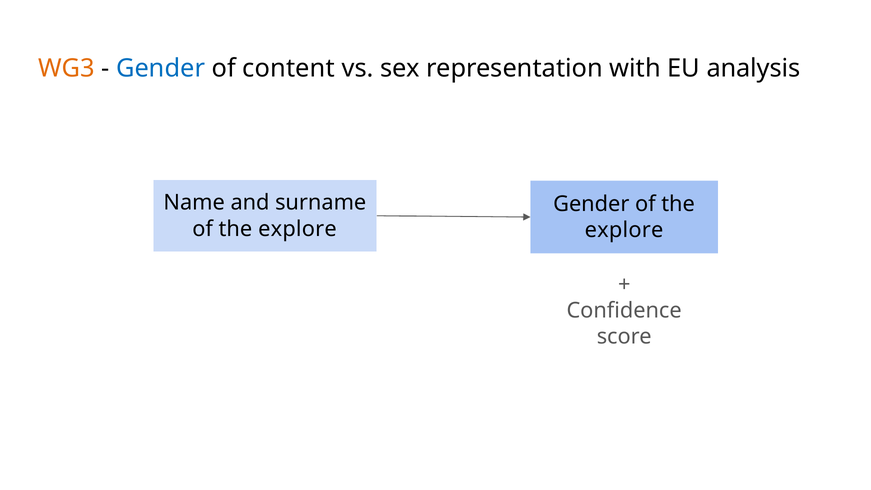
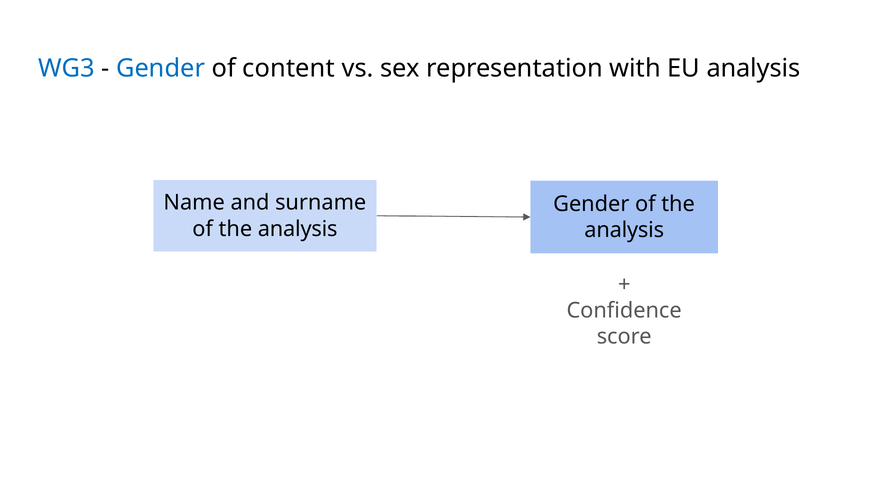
WG3 colour: orange -> blue
explore at (297, 229): explore -> analysis
explore at (624, 230): explore -> analysis
